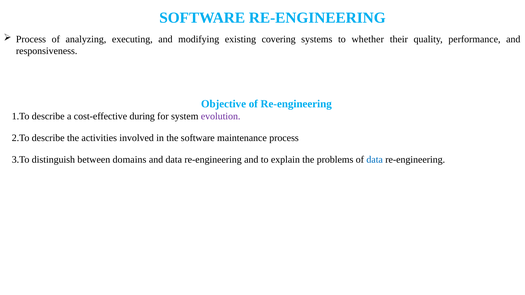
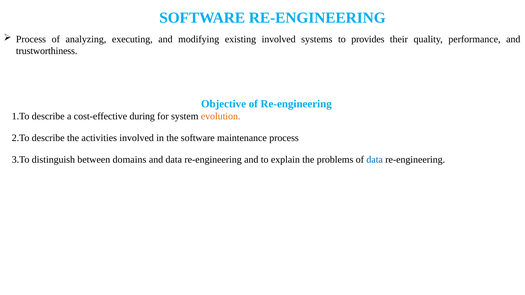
existing covering: covering -> involved
whether: whether -> provides
responsiveness: responsiveness -> trustworthiness
evolution colour: purple -> orange
